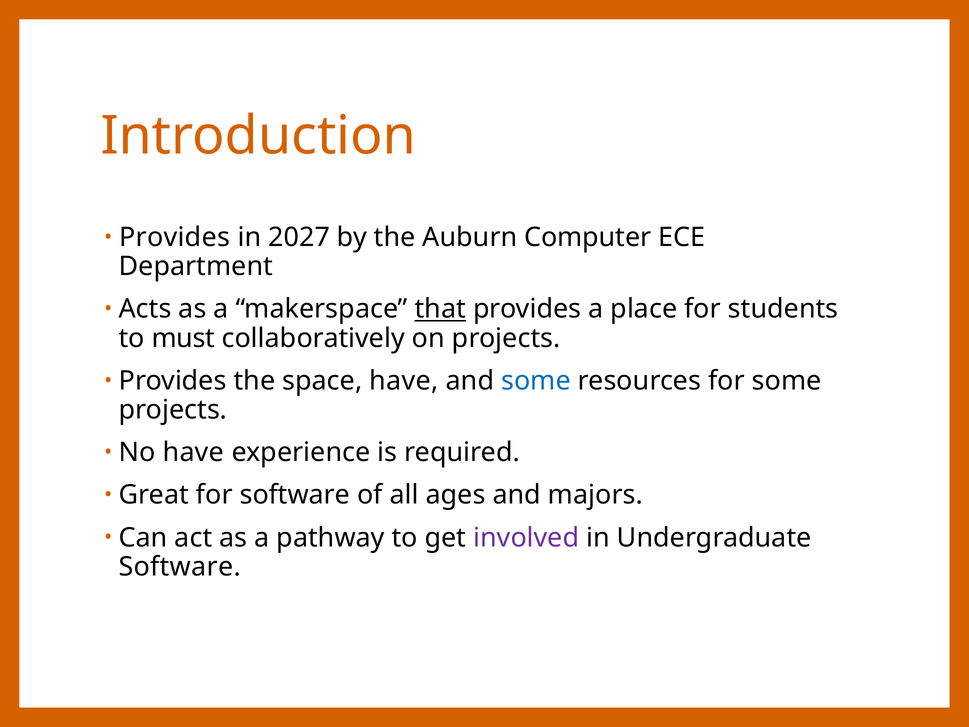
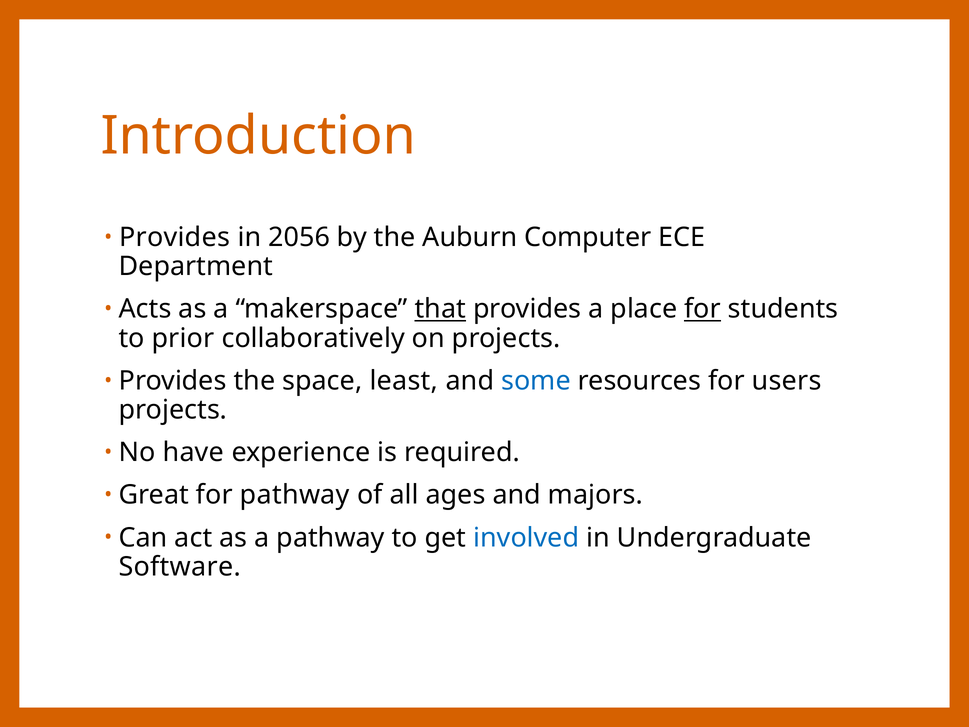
2027: 2027 -> 2056
for at (703, 309) underline: none -> present
must: must -> prior
space have: have -> least
for some: some -> users
for software: software -> pathway
involved colour: purple -> blue
